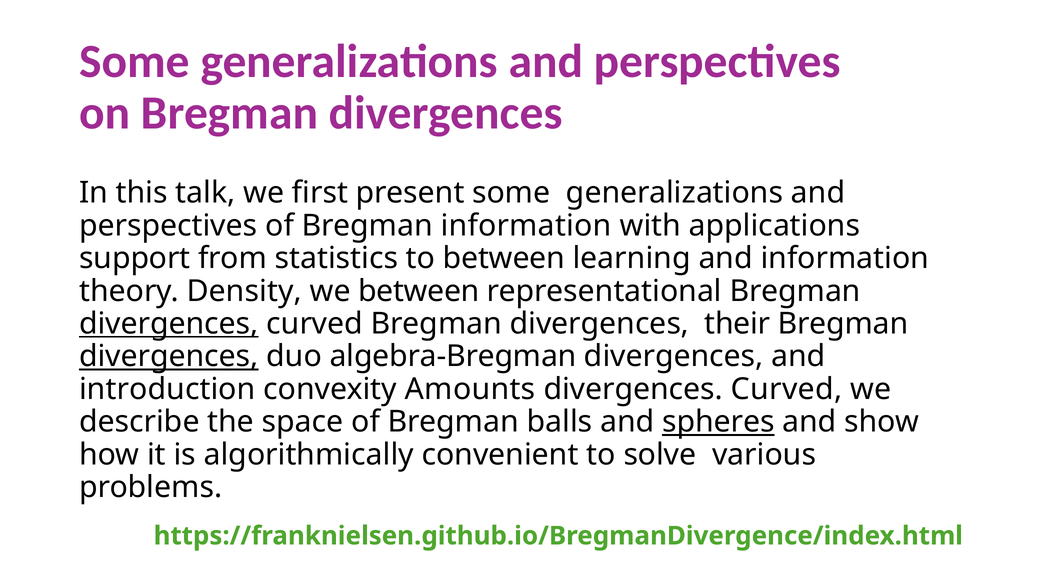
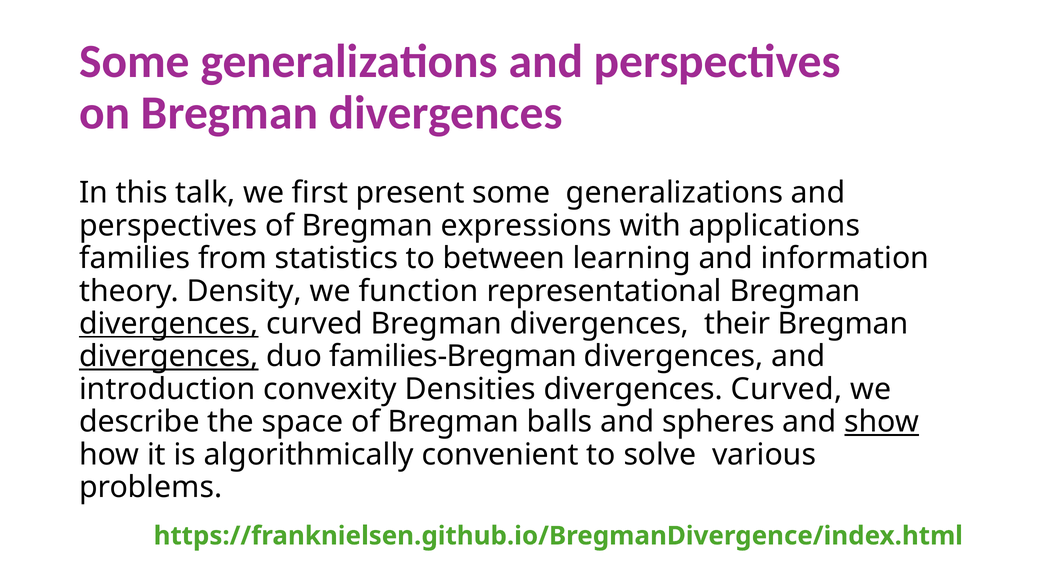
Bregman information: information -> expressions
support: support -> families
we between: between -> function
algebra-Bregman: algebra-Bregman -> families-Bregman
Amounts: Amounts -> Densities
spheres underline: present -> none
show underline: none -> present
